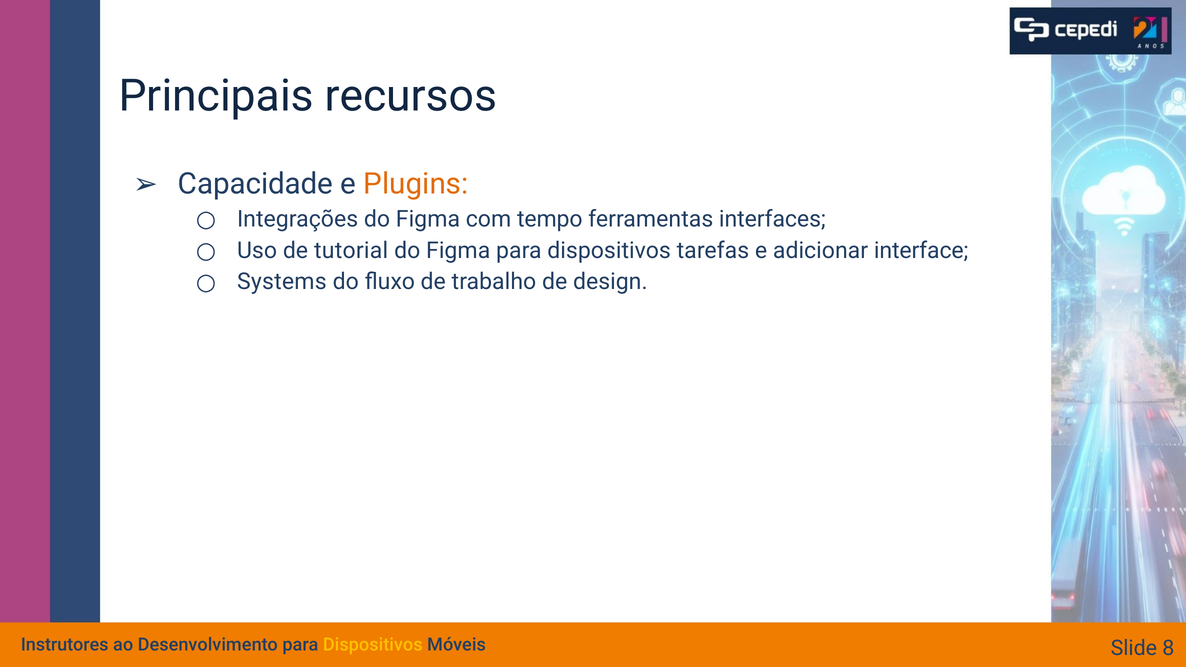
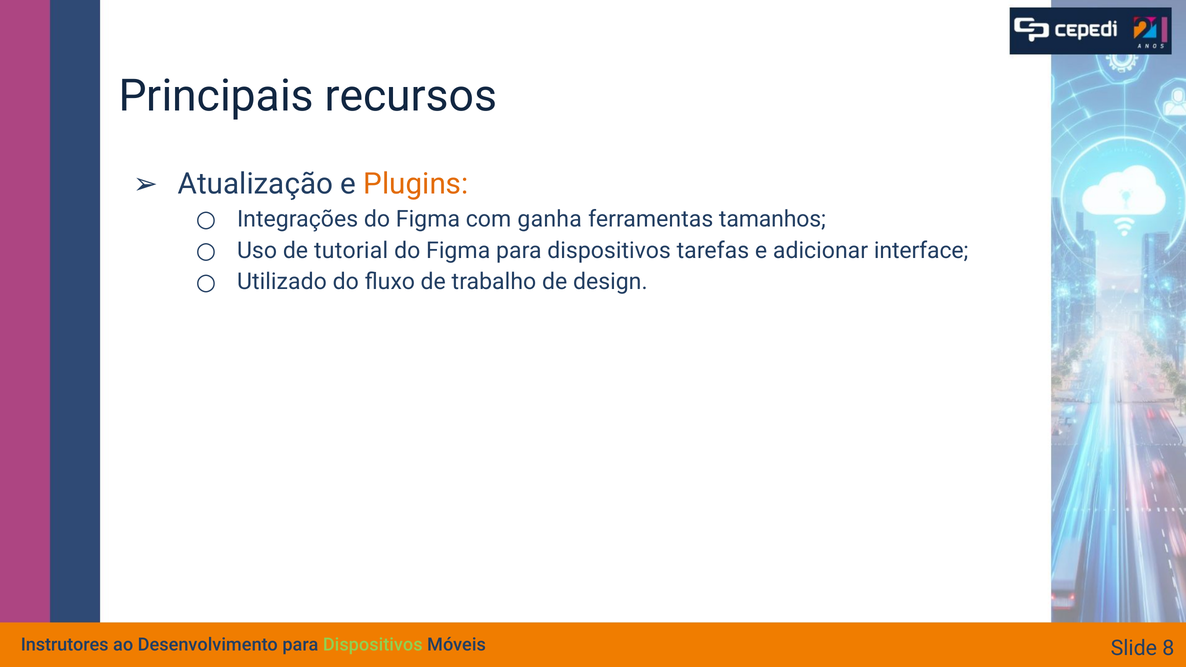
Capacidade: Capacidade -> Atualização
tempo: tempo -> ganha
interfaces: interfaces -> tamanhos
Systems: Systems -> Utilizado
Dispositivos at (373, 645) colour: yellow -> light green
